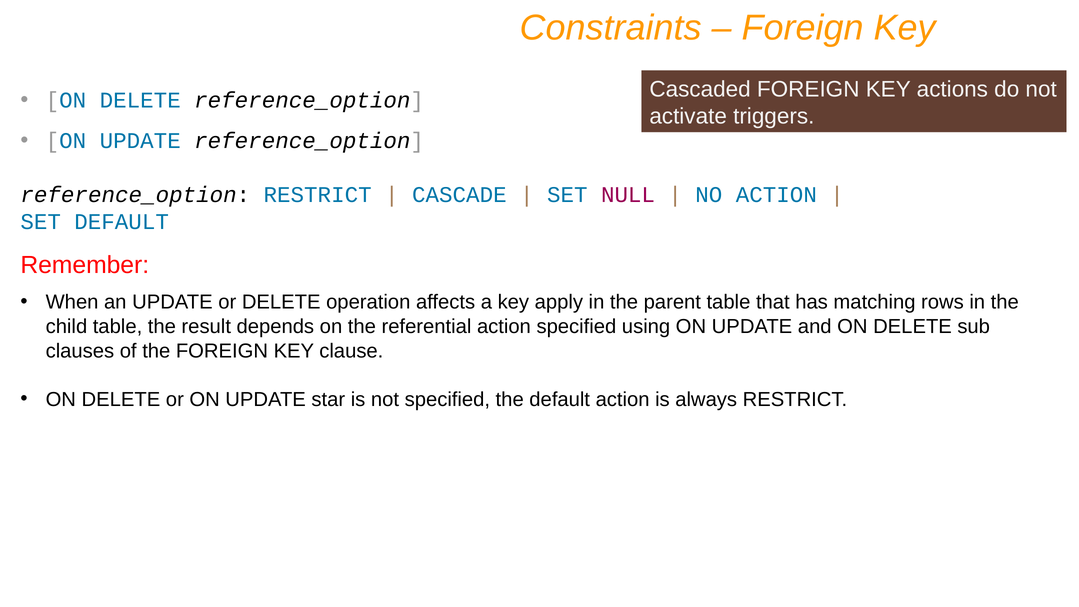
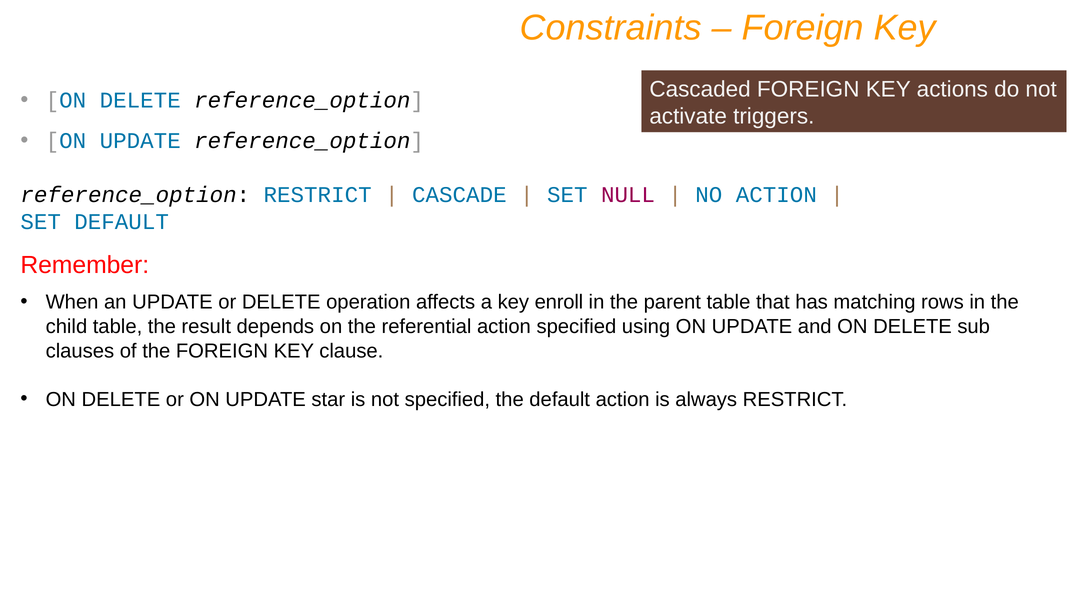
apply: apply -> enroll
